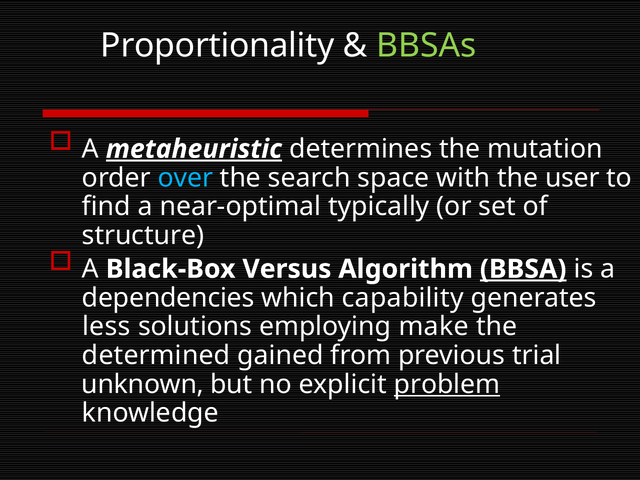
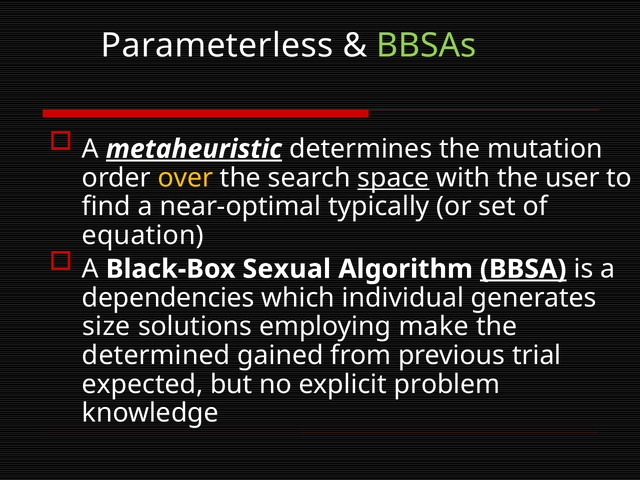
Proportionality: Proportionality -> Parameterless
over colour: light blue -> yellow
space underline: none -> present
structure: structure -> equation
Versus: Versus -> Sexual
capability: capability -> individual
less: less -> size
unknown: unknown -> expected
problem underline: present -> none
